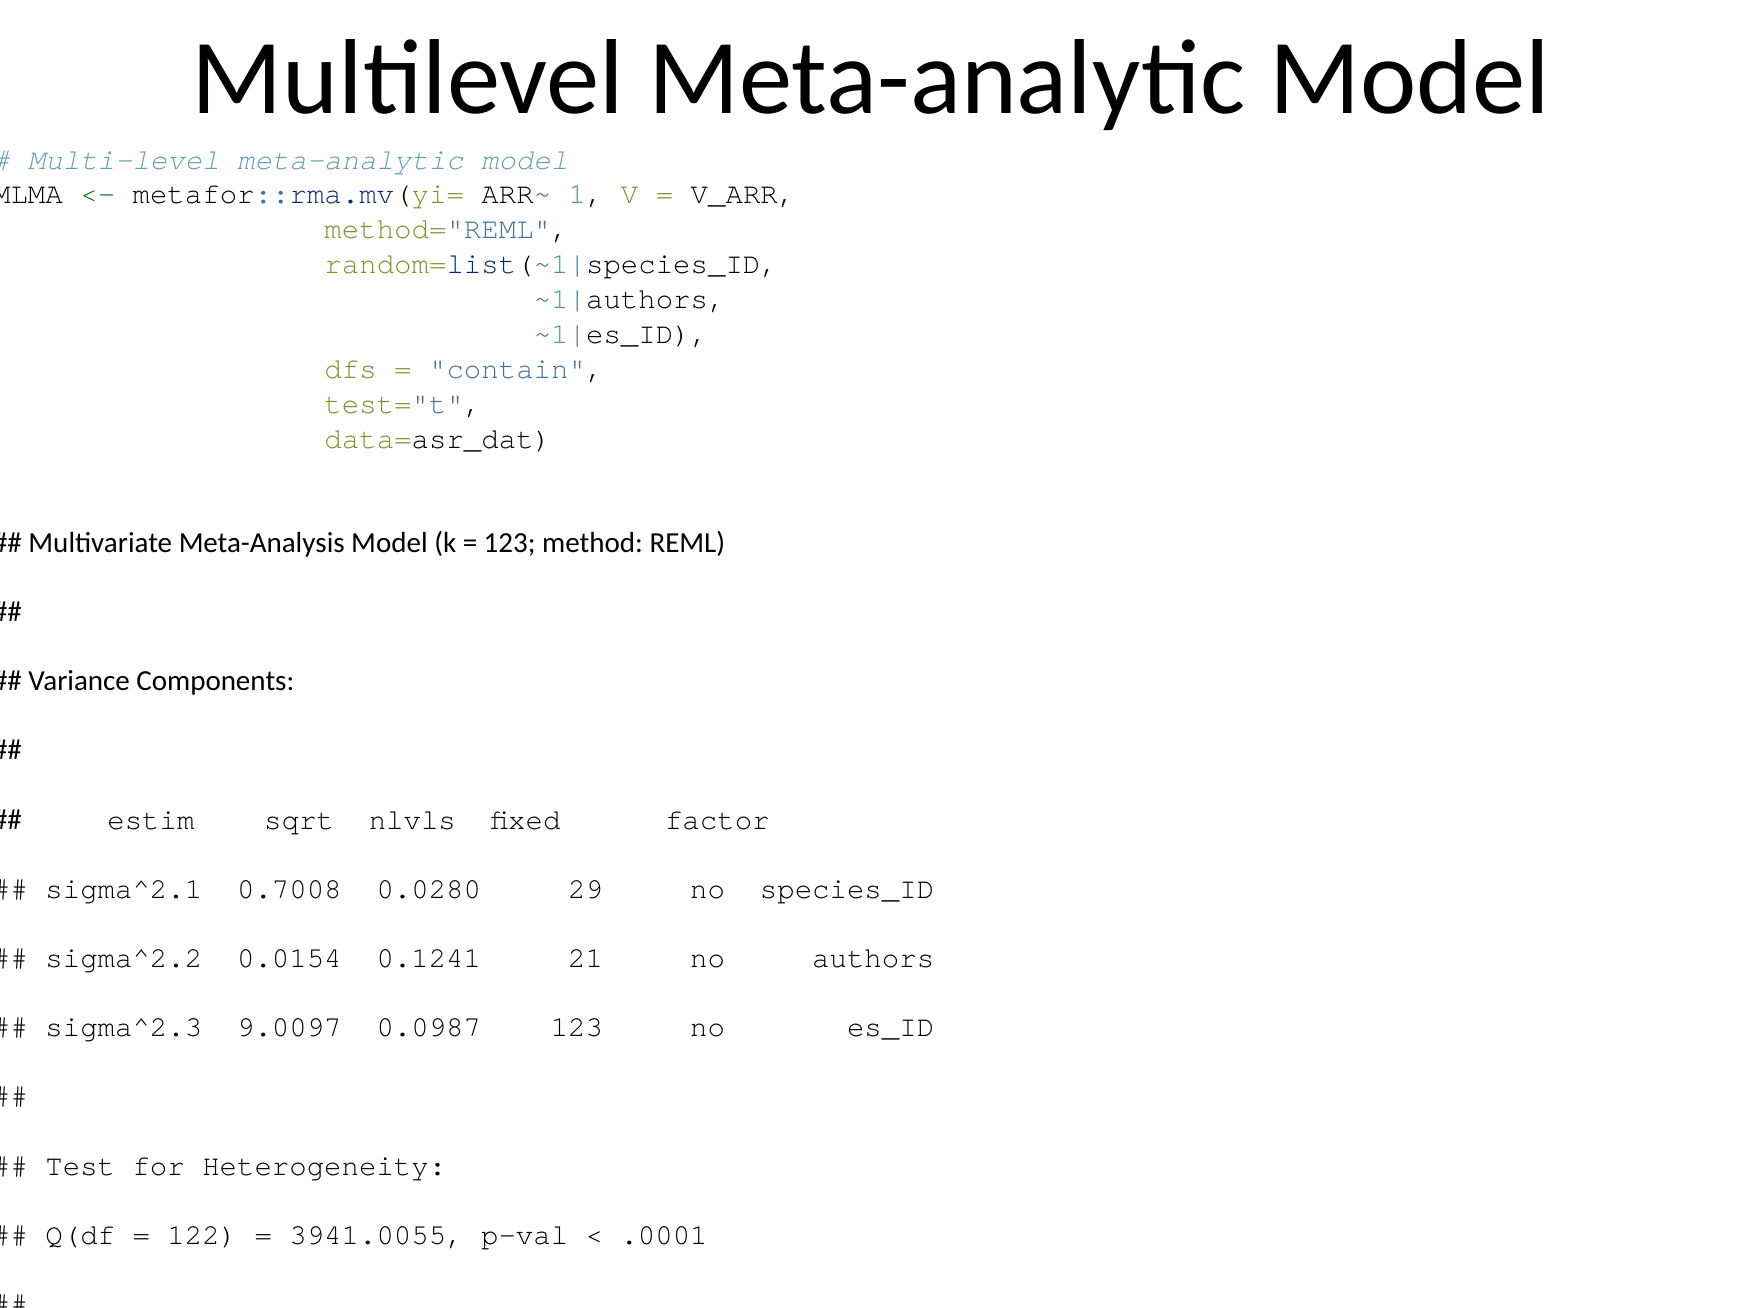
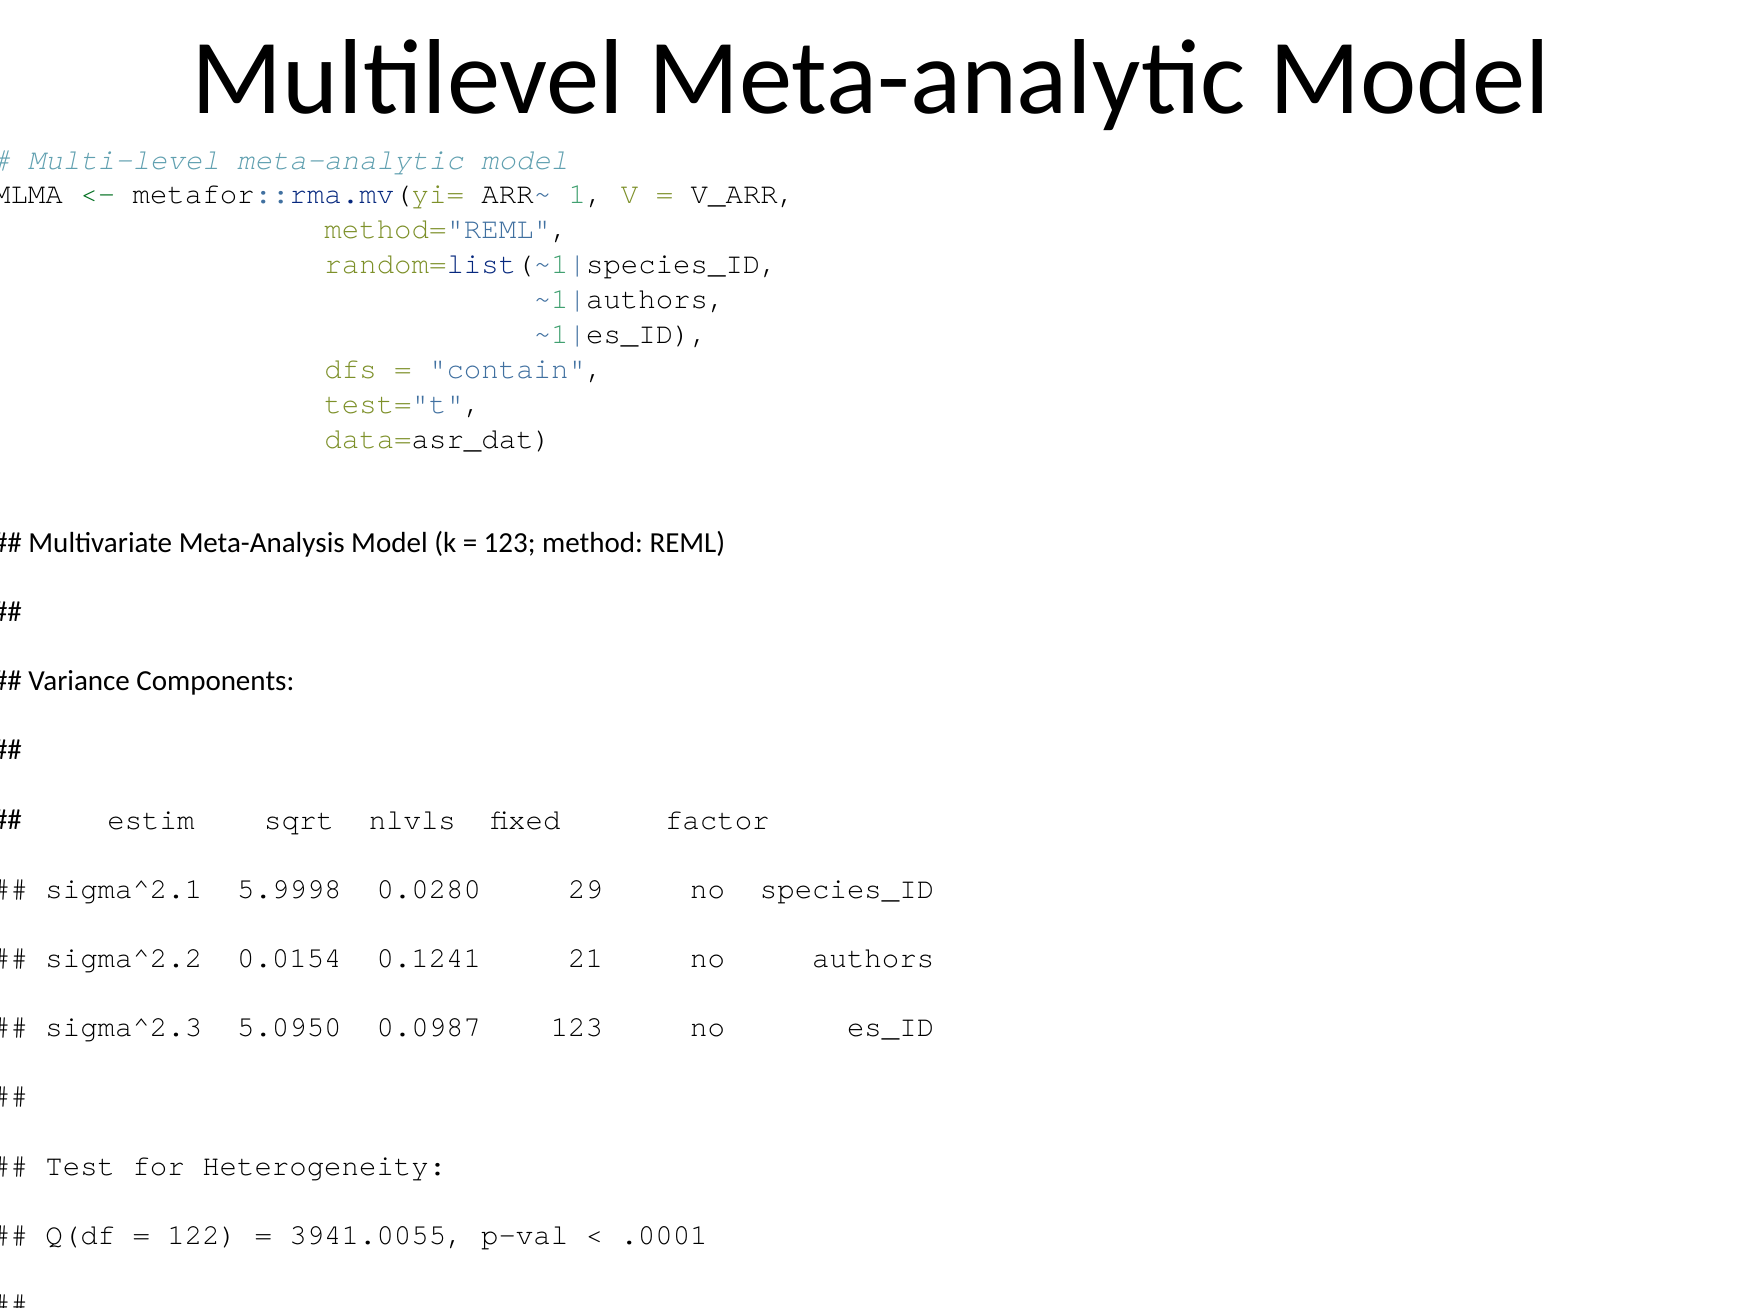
0.7008: 0.7008 -> 5.9998
9.0097: 9.0097 -> 5.0950
